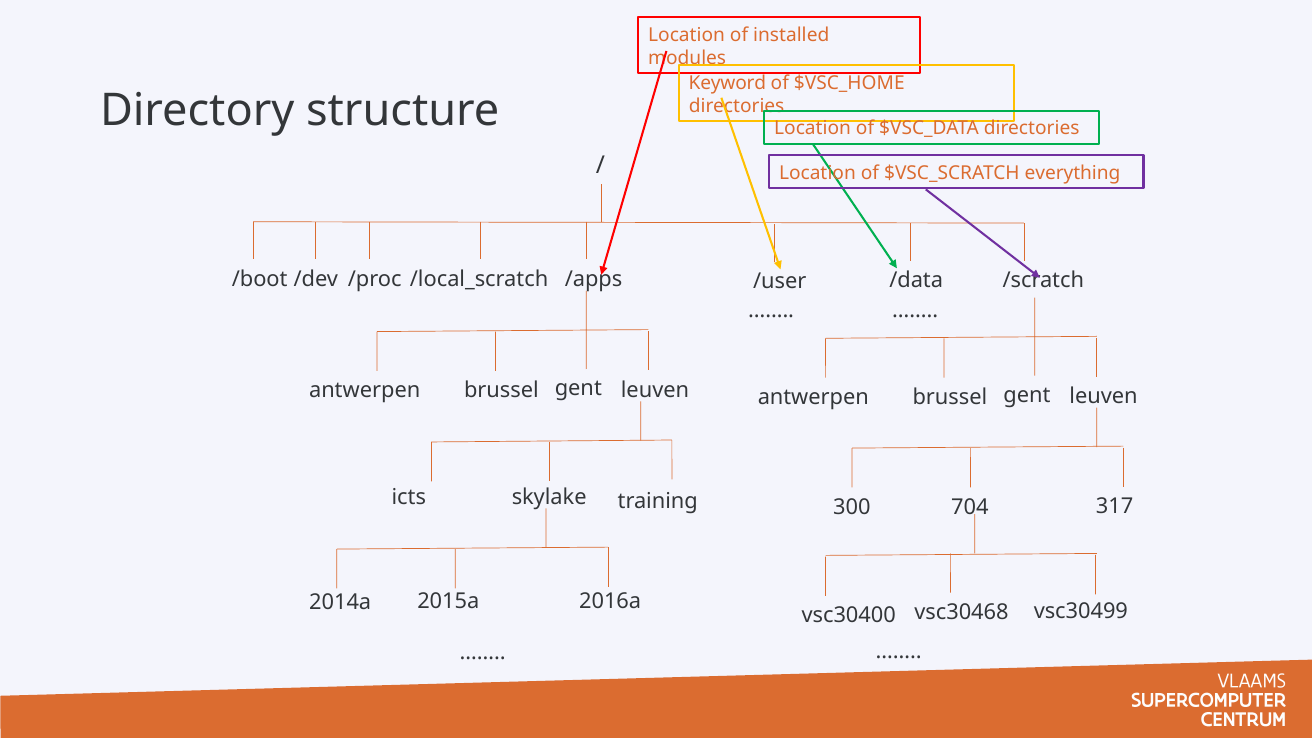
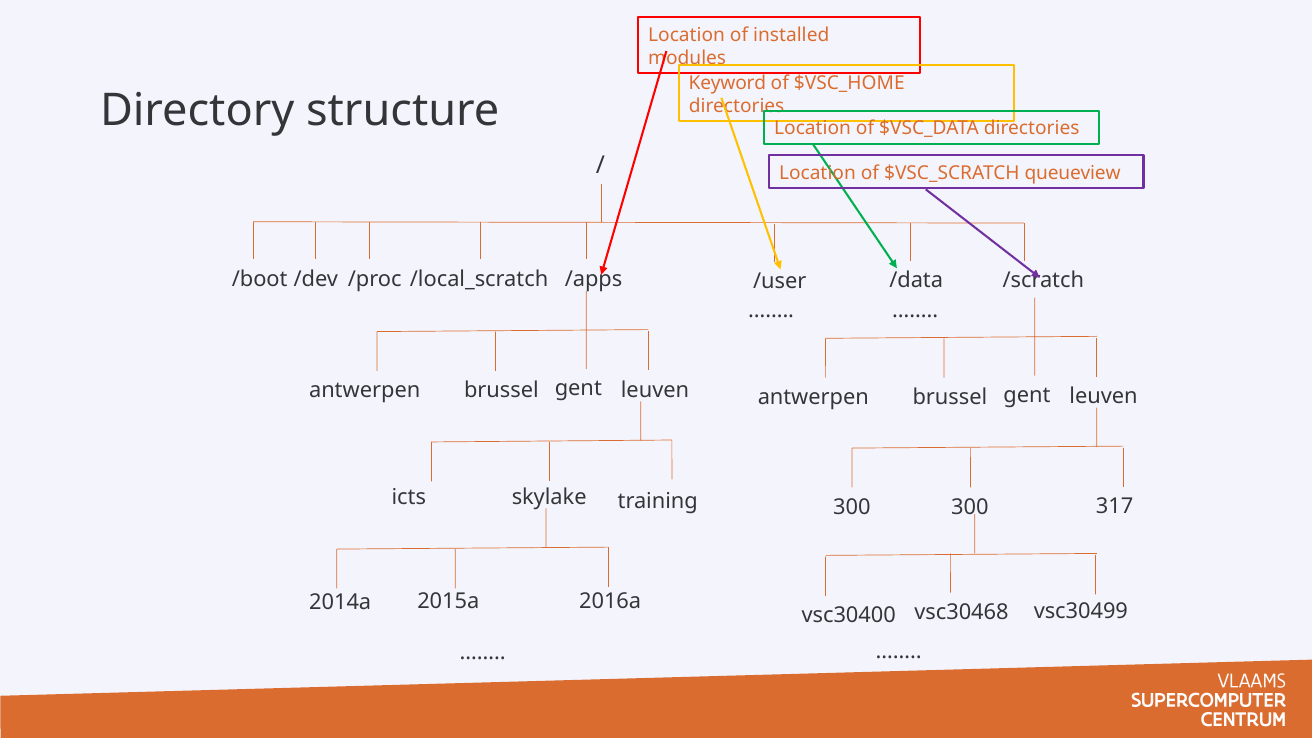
everything: everything -> queueview
300 704: 704 -> 300
